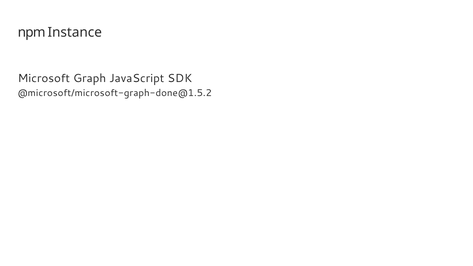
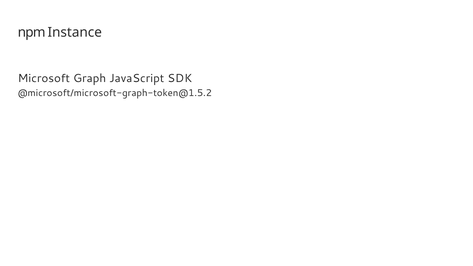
@microsoft/microsoft-graph-done@1.5.2: @microsoft/microsoft-graph-done@1.5.2 -> @microsoft/microsoft-graph-token@1.5.2
